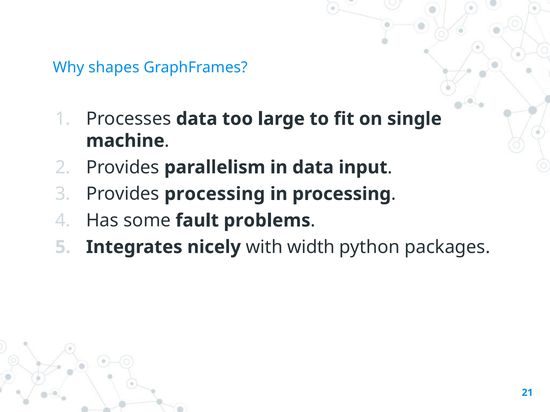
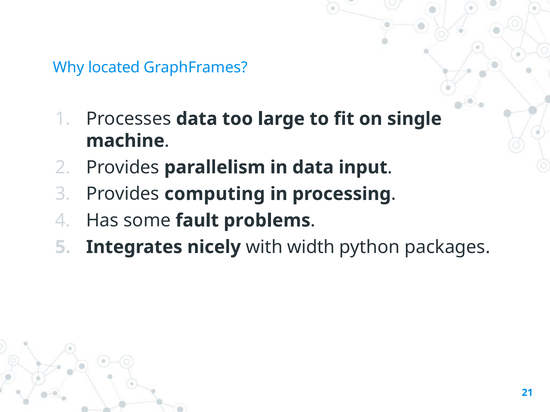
shapes: shapes -> located
Provides processing: processing -> computing
